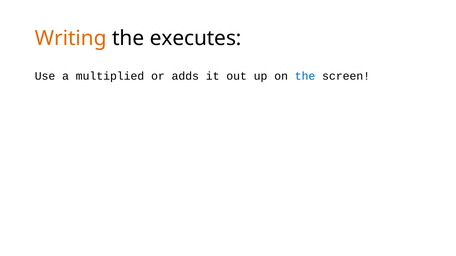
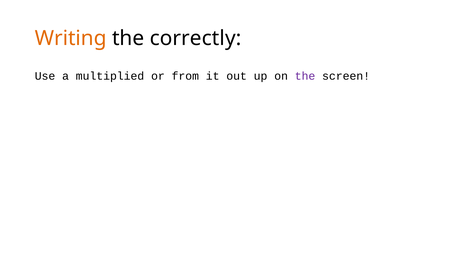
executes: executes -> correctly
adds: adds -> from
the at (305, 76) colour: blue -> purple
